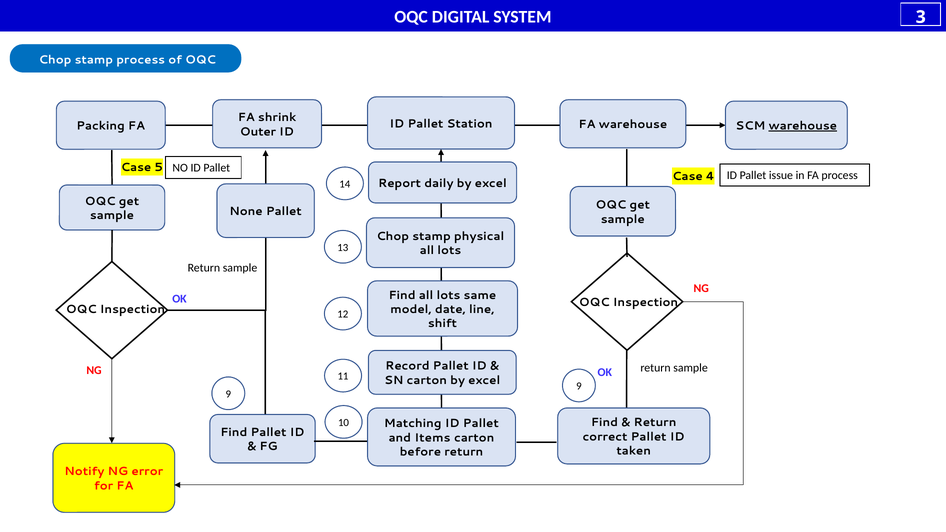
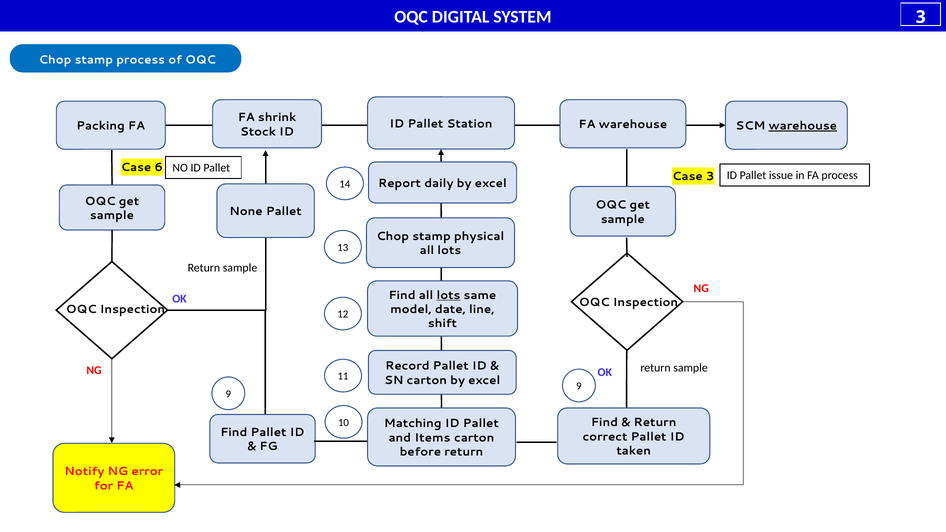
Outer: Outer -> Stock
5: 5 -> 6
Case 4: 4 -> 3
lots at (448, 295) underline: none -> present
